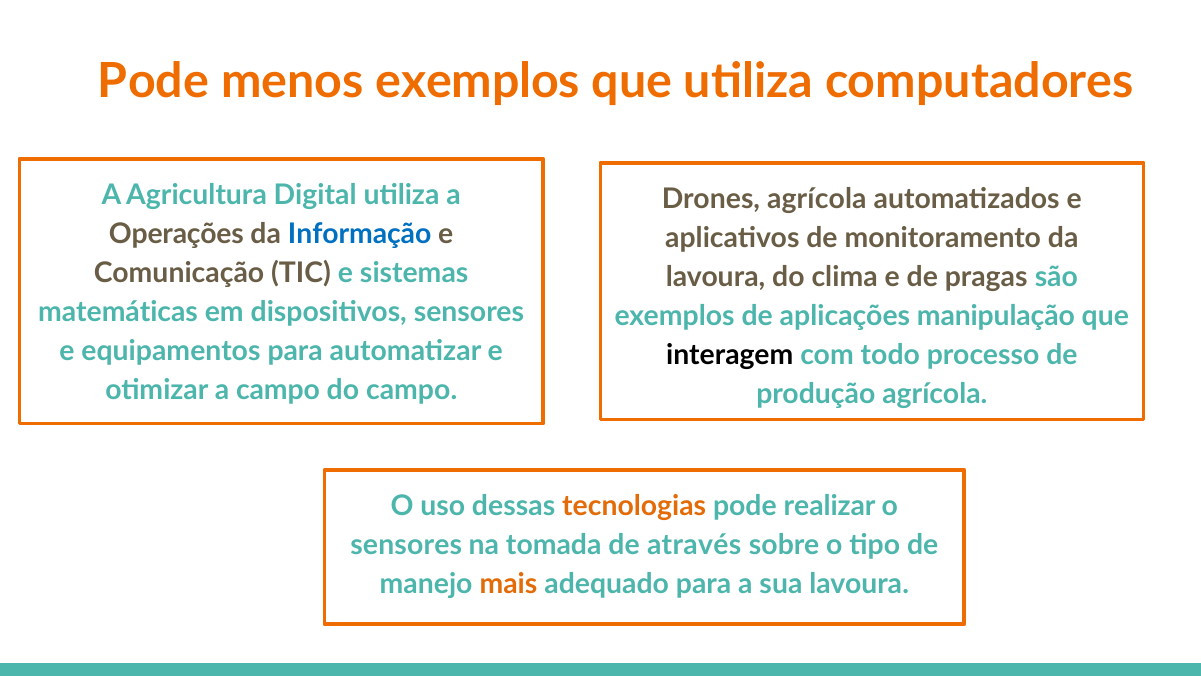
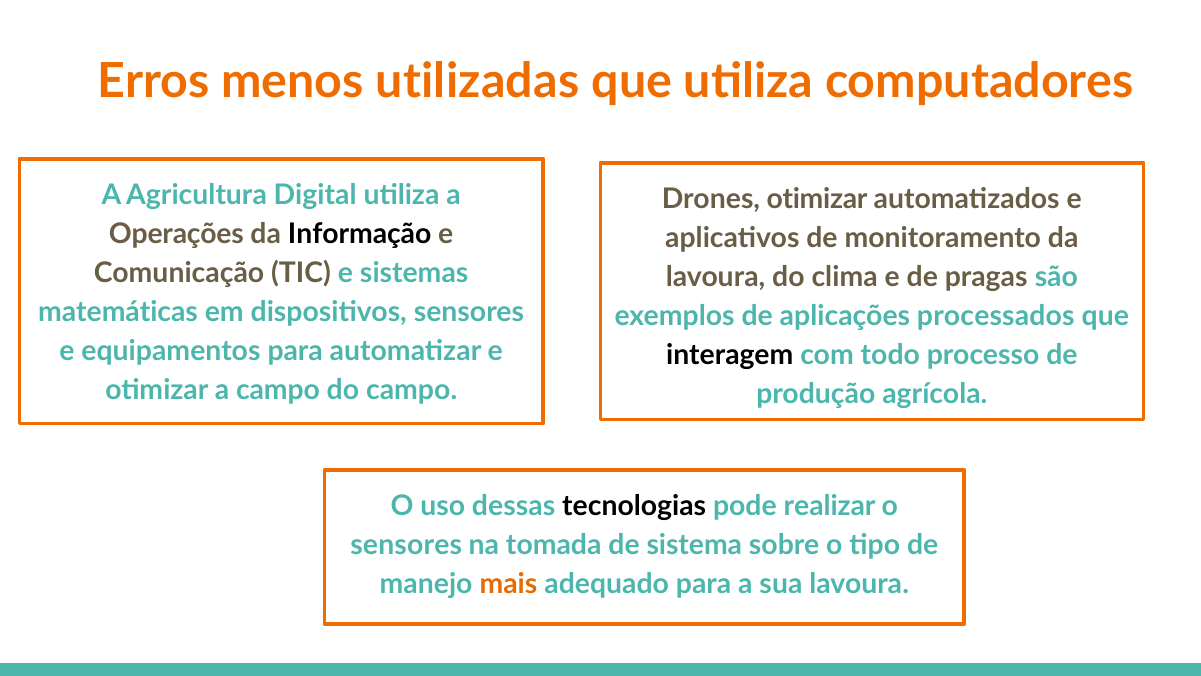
Pode at (154, 82): Pode -> Erros
menos exemplos: exemplos -> utilizadas
Drones agrícola: agrícola -> otimizar
Informação colour: blue -> black
manipulação: manipulação -> processados
tecnologias colour: orange -> black
através: através -> sistema
